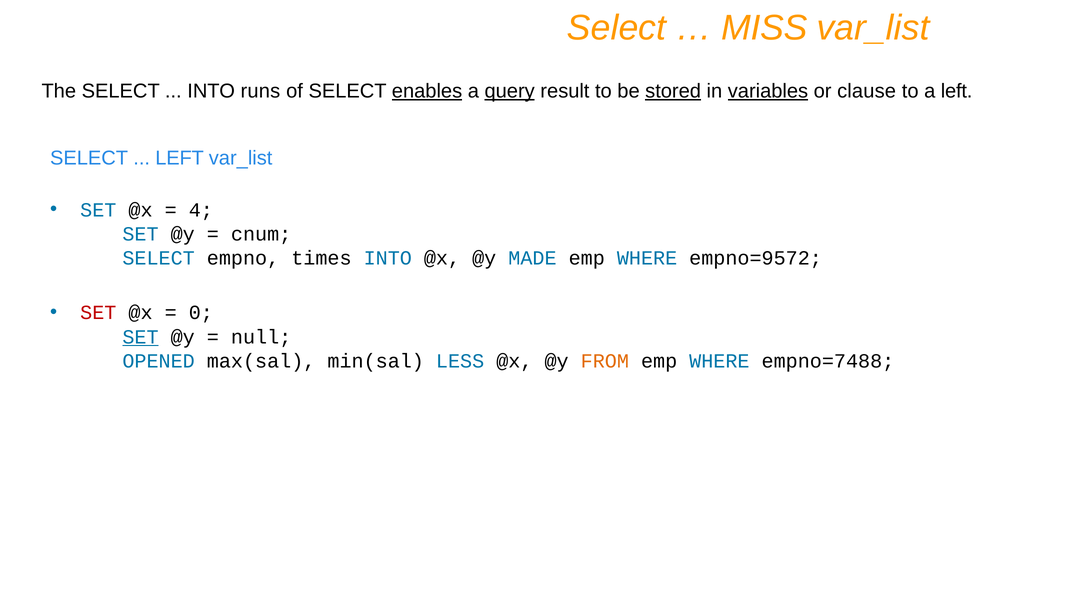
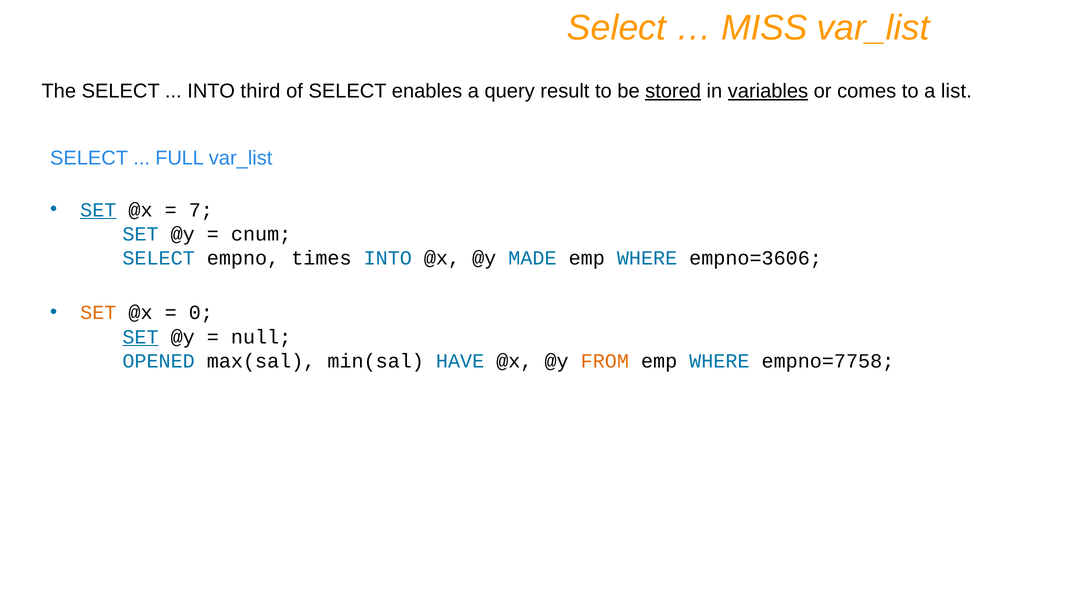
runs: runs -> third
enables underline: present -> none
query underline: present -> none
clause: clause -> comes
a left: left -> list
LEFT at (180, 158): LEFT -> FULL
SET at (98, 210) underline: none -> present
4: 4 -> 7
empno=9572: empno=9572 -> empno=3606
SET at (98, 313) colour: red -> orange
LESS: LESS -> HAVE
empno=7488: empno=7488 -> empno=7758
